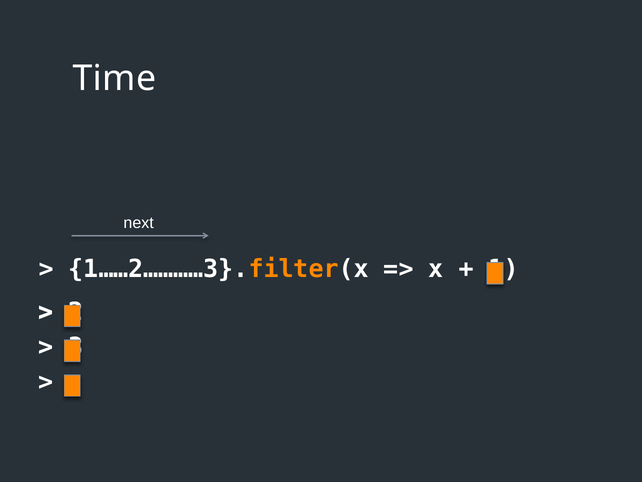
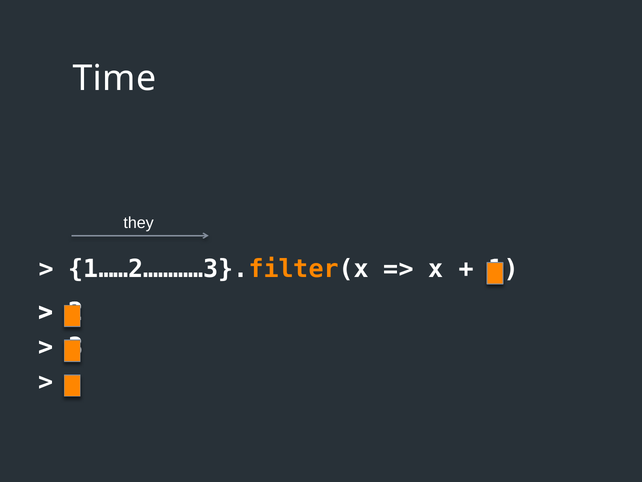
next: next -> they
